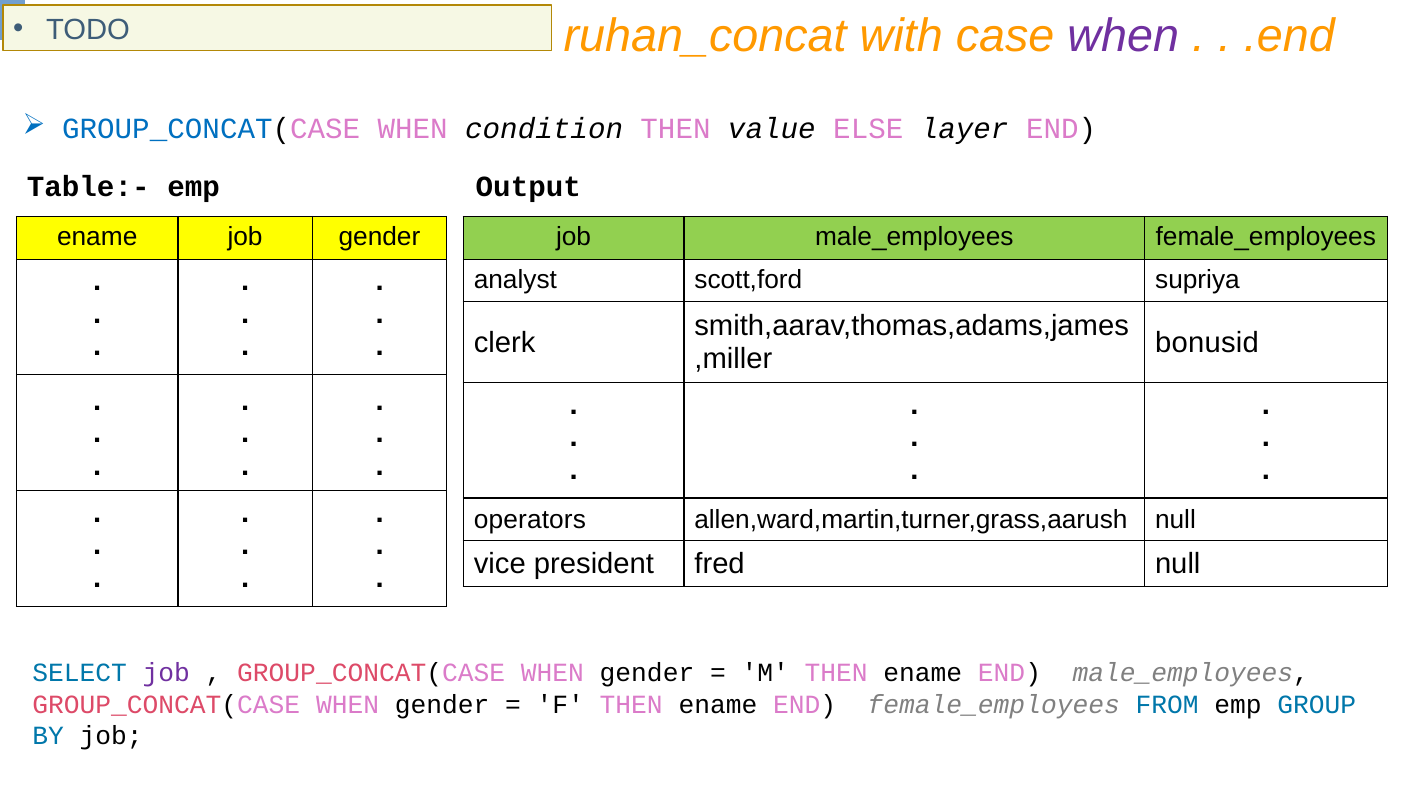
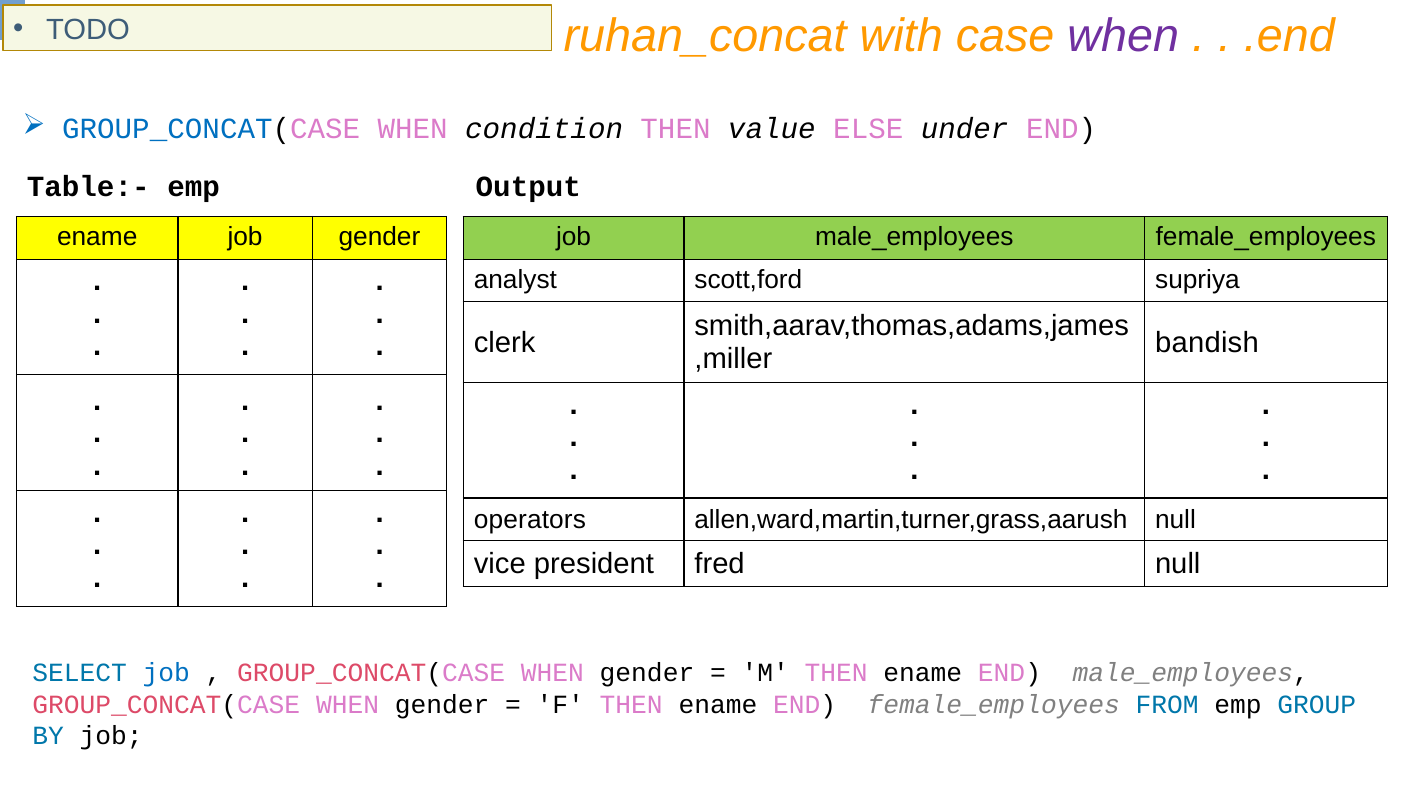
layer: layer -> under
bonusid: bonusid -> bandish
job at (166, 673) colour: purple -> blue
